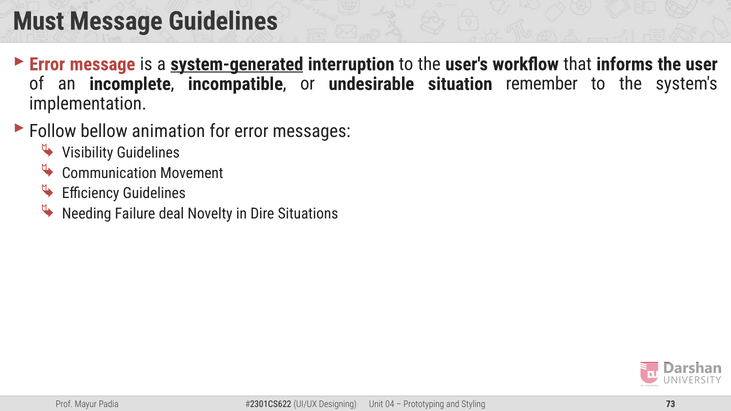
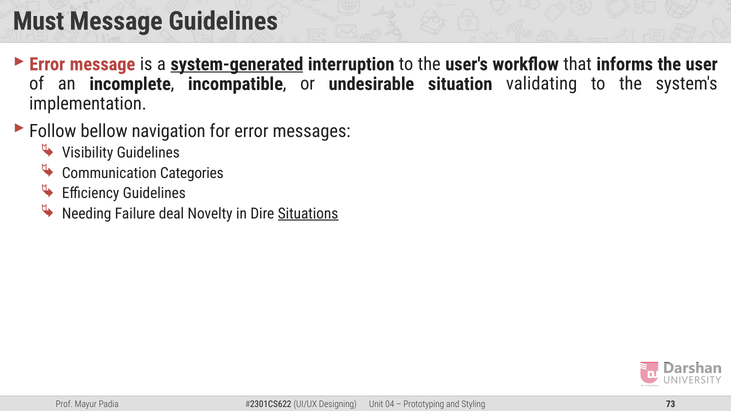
remember: remember -> validating
animation: animation -> navigation
Movement: Movement -> Categories
Situations underline: none -> present
